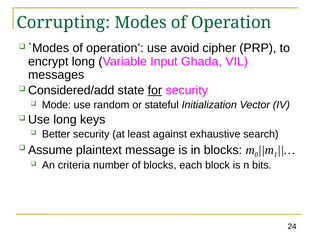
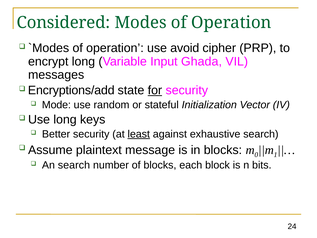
Corrupting: Corrupting -> Considered
Considered/add: Considered/add -> Encryptions/add
least underline: none -> present
An criteria: criteria -> search
